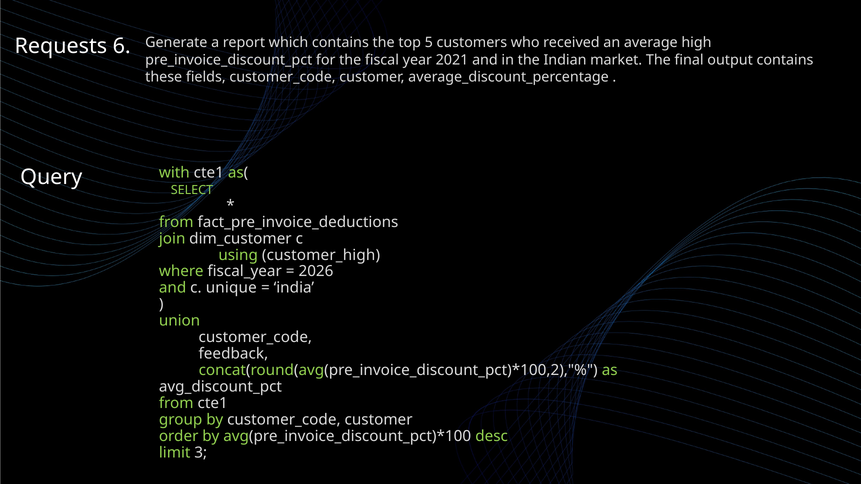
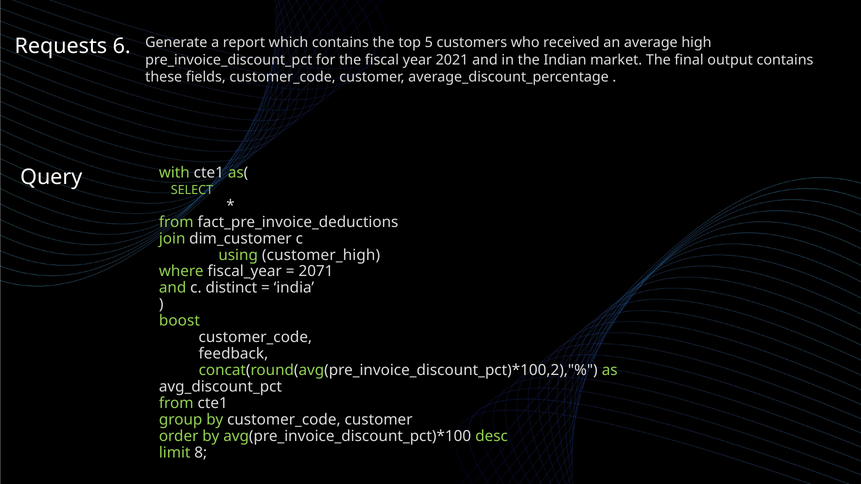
2026: 2026 -> 2071
unique: unique -> distinct
union: union -> boost
3: 3 -> 8
